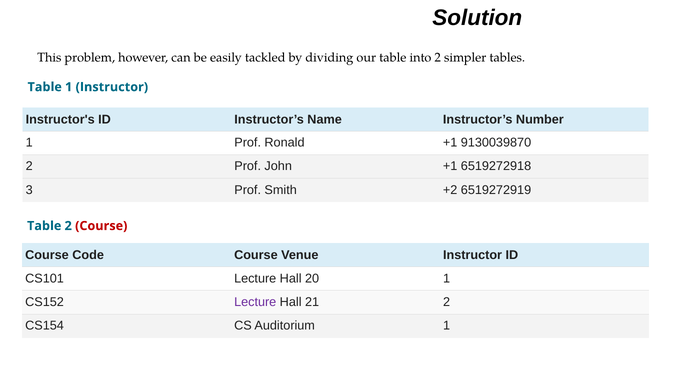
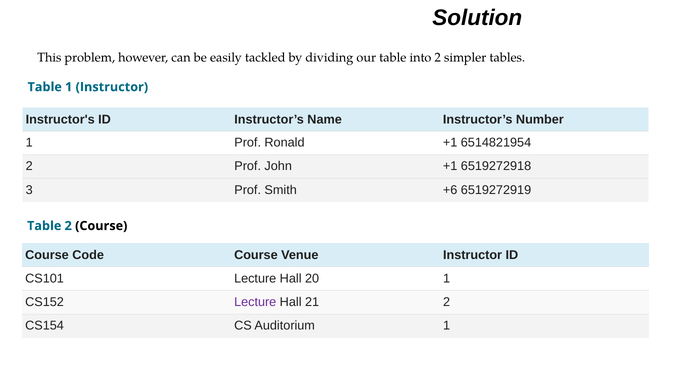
9130039870: 9130039870 -> 6514821954
+2: +2 -> +6
Course at (101, 226) colour: red -> black
